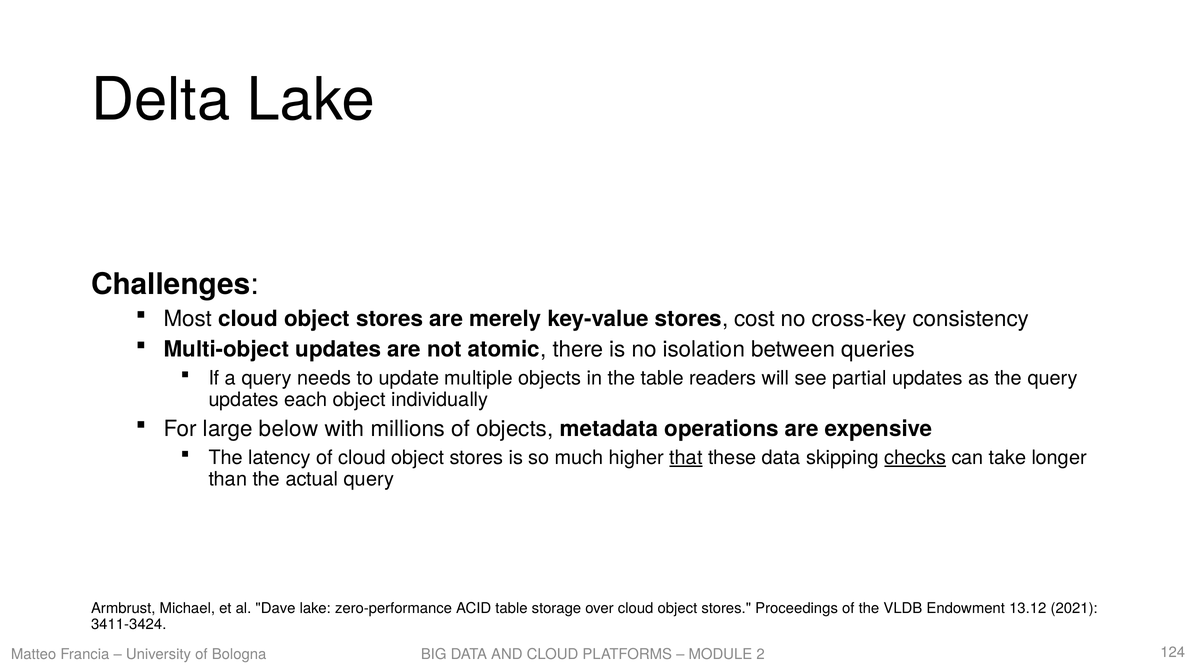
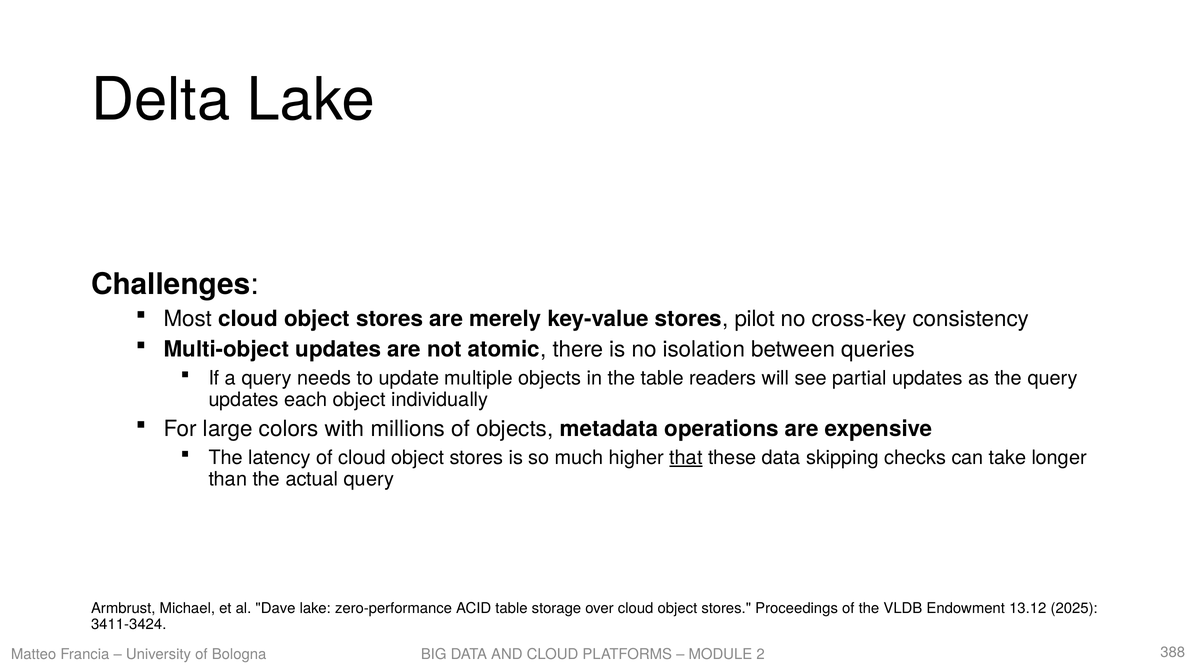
cost: cost -> pilot
below: below -> colors
checks underline: present -> none
2021: 2021 -> 2025
124: 124 -> 388
